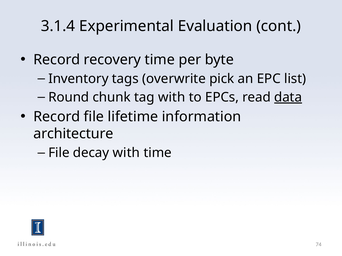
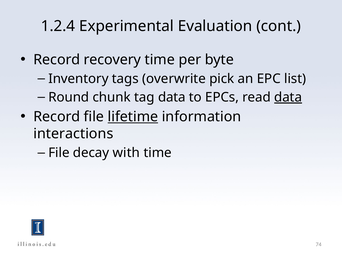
3.1.4: 3.1.4 -> 1.2.4
tag with: with -> data
lifetime underline: none -> present
architecture: architecture -> interactions
